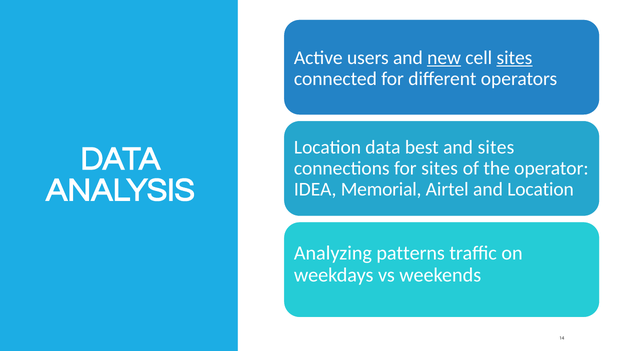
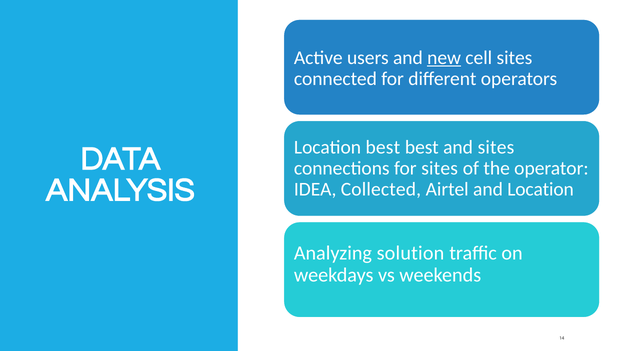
sites at (514, 58) underline: present -> none
Location data: data -> best
Memorial: Memorial -> Collected
patterns: patterns -> solution
